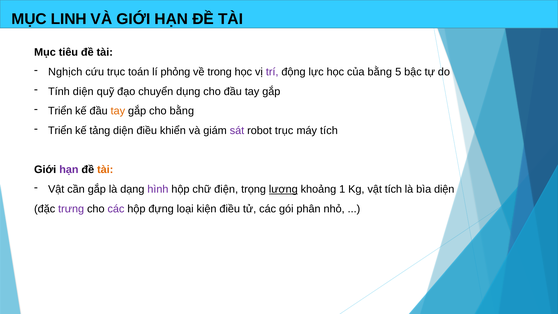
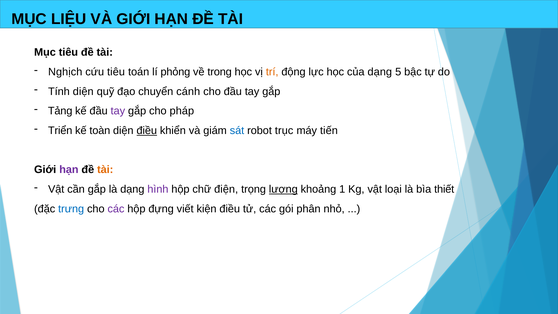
LINH: LINH -> LIỆU
cứu trục: trục -> tiêu
trí colour: purple -> orange
của bằng: bằng -> dạng
dụng: dụng -> cánh
Triển at (60, 111): Triển -> Tảng
tay at (118, 111) colour: orange -> purple
cho bằng: bằng -> pháp
tảng: tảng -> toàn
điều at (147, 131) underline: none -> present
sát colour: purple -> blue
máy tích: tích -> tiến
vật tích: tích -> loại
bìa diện: diện -> thiết
trưng colour: purple -> blue
loại: loại -> viết
